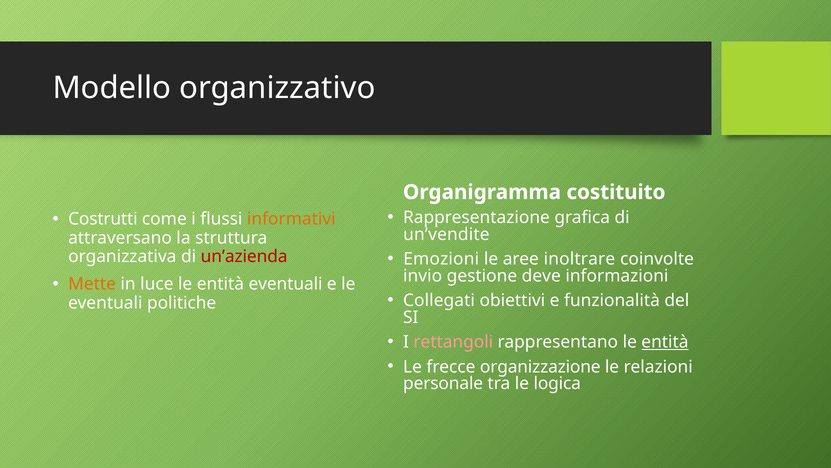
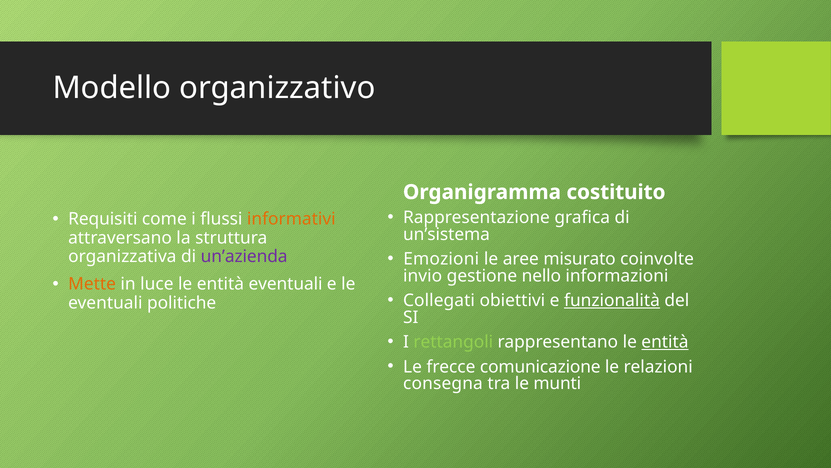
Costrutti: Costrutti -> Requisiti
un’vendite: un’vendite -> un’sistema
inoltrare: inoltrare -> misurato
un’azienda colour: red -> purple
deve: deve -> nello
funzionalità underline: none -> present
rettangoli colour: pink -> light green
organizzazione: organizzazione -> comunicazione
personale: personale -> consegna
logica: logica -> munti
